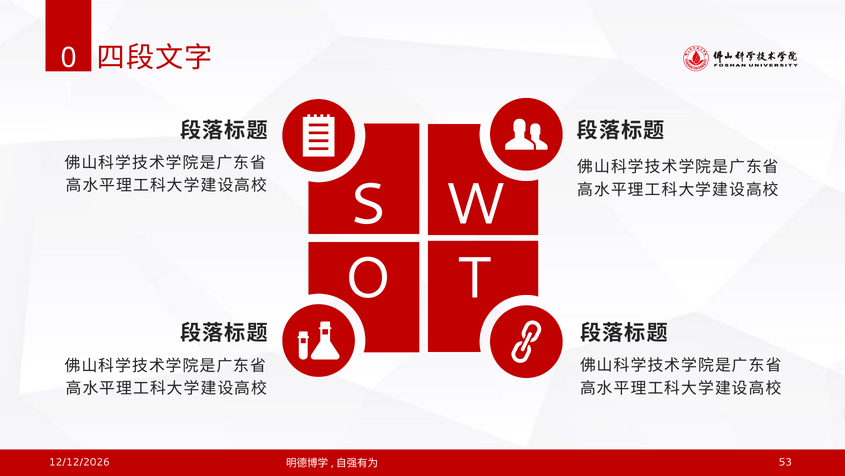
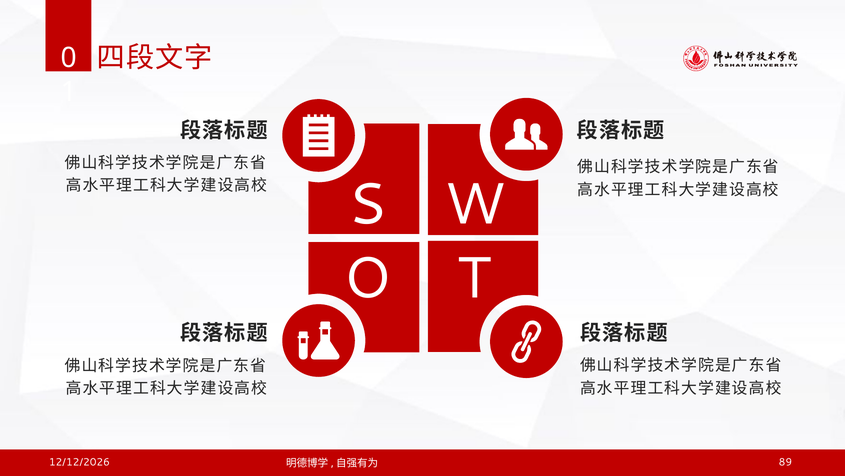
53: 53 -> 89
